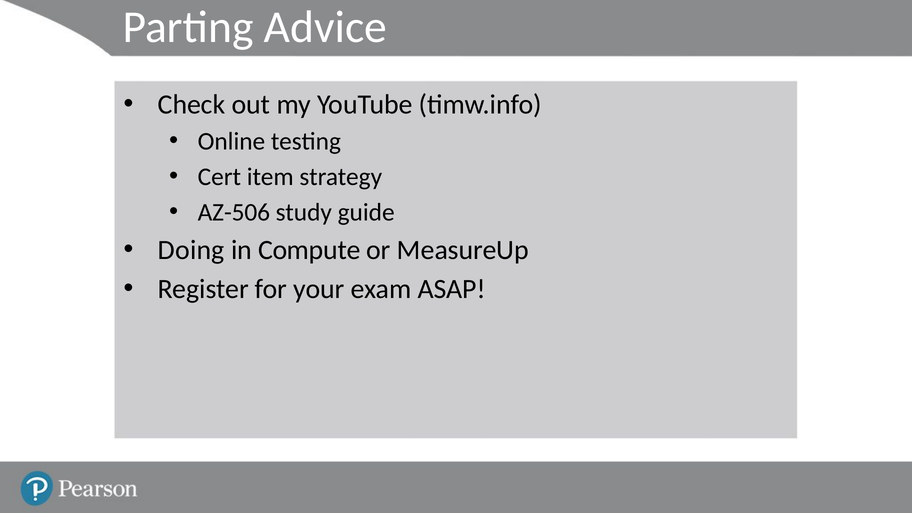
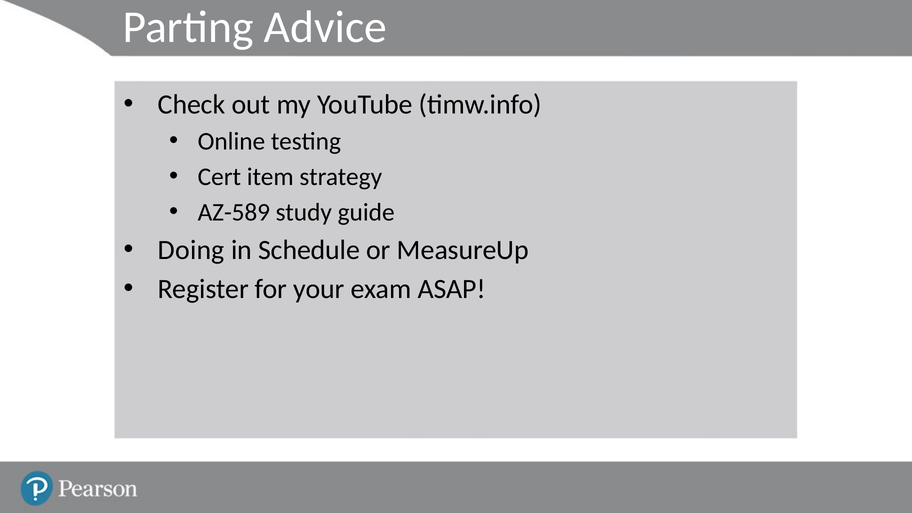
AZ-506: AZ-506 -> AZ-589
Compute: Compute -> Schedule
